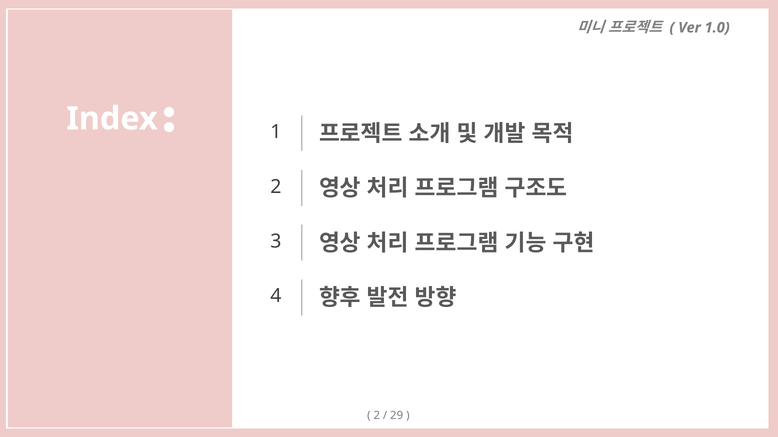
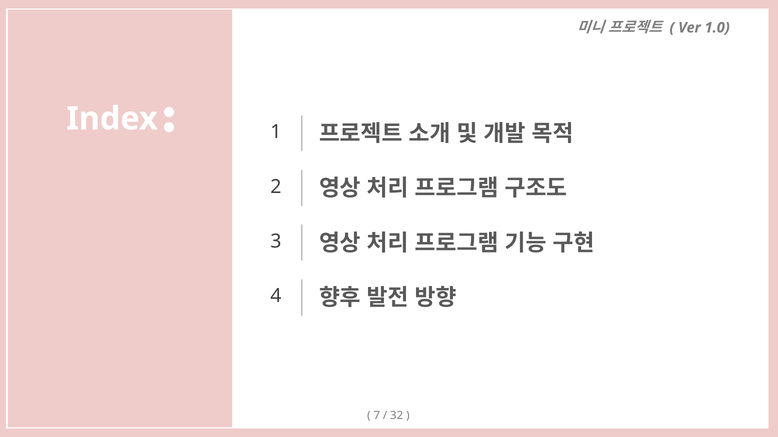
2 at (377, 416): 2 -> 7
29: 29 -> 32
